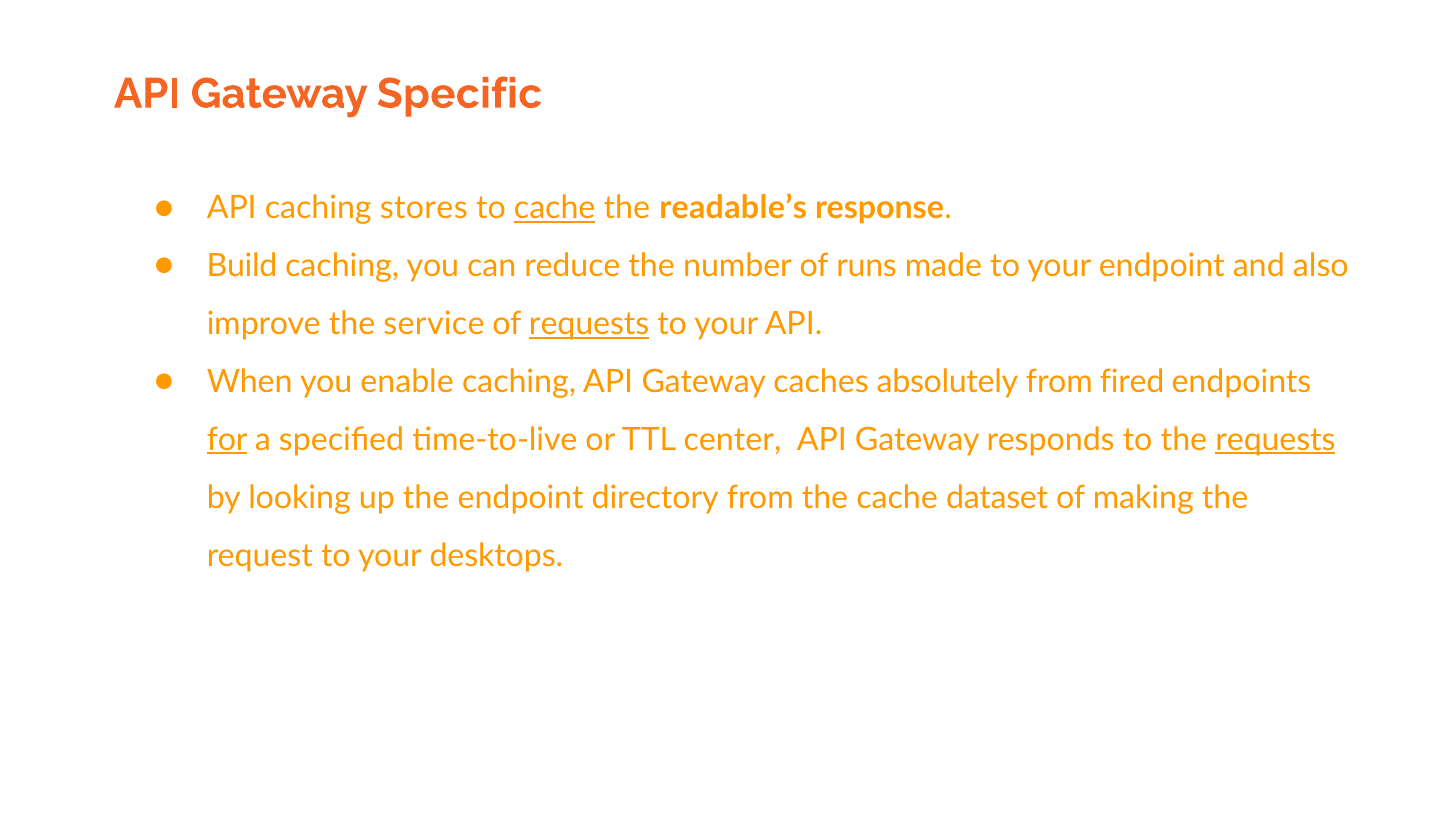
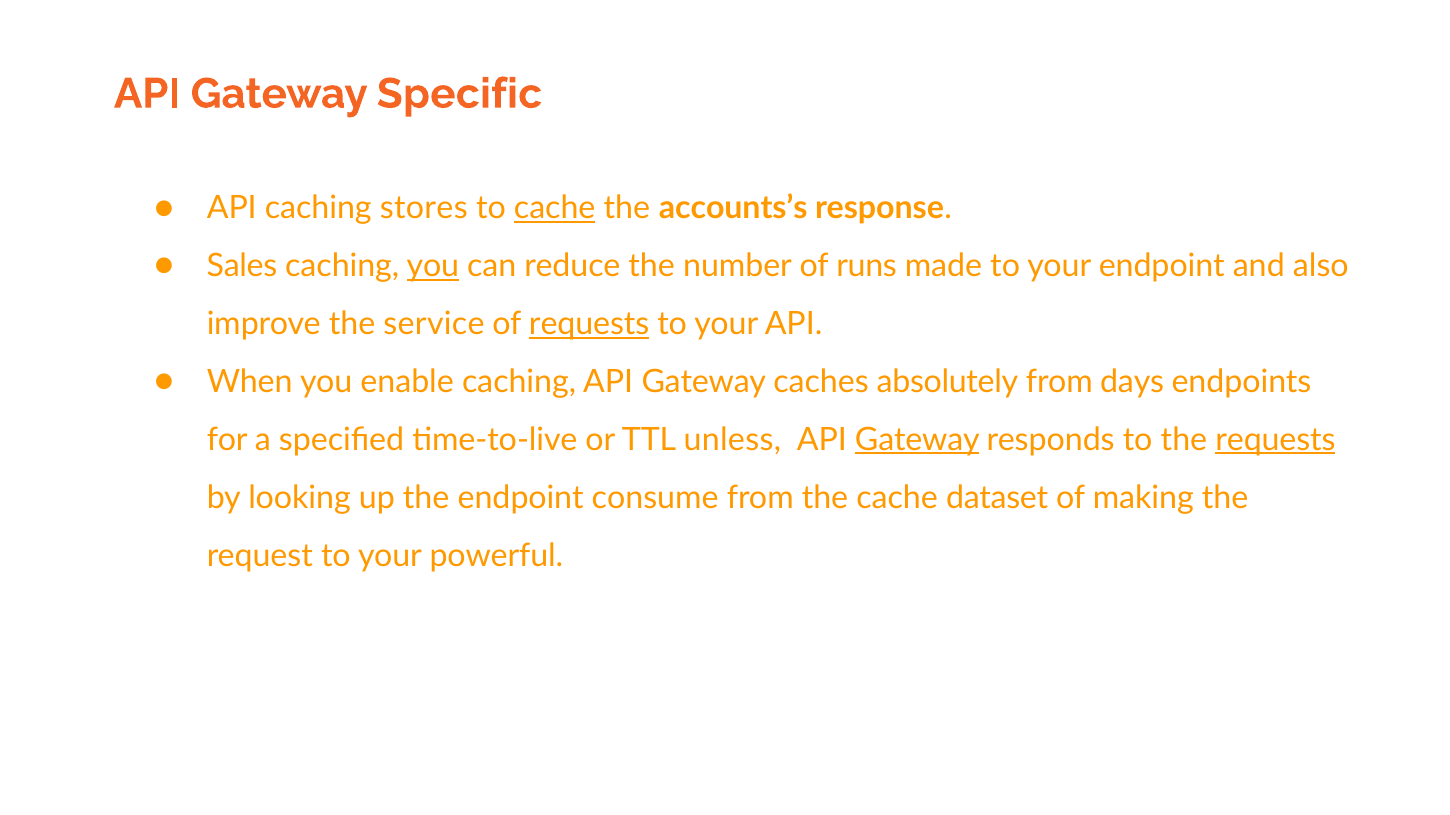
readable’s: readable’s -> accounts’s
Build: Build -> Sales
you at (433, 266) underline: none -> present
fired: fired -> days
for underline: present -> none
center: center -> unless
Gateway at (917, 440) underline: none -> present
directory: directory -> consume
desktops: desktops -> powerful
